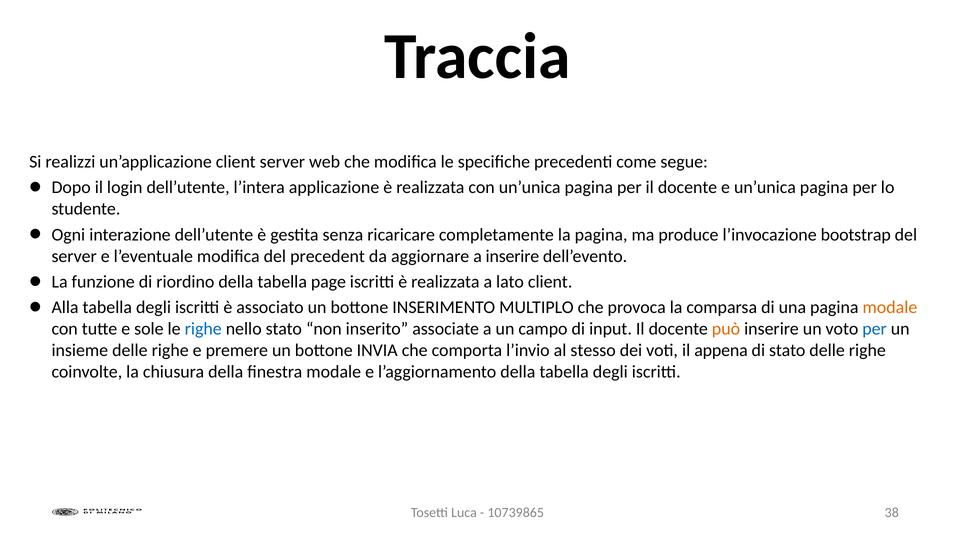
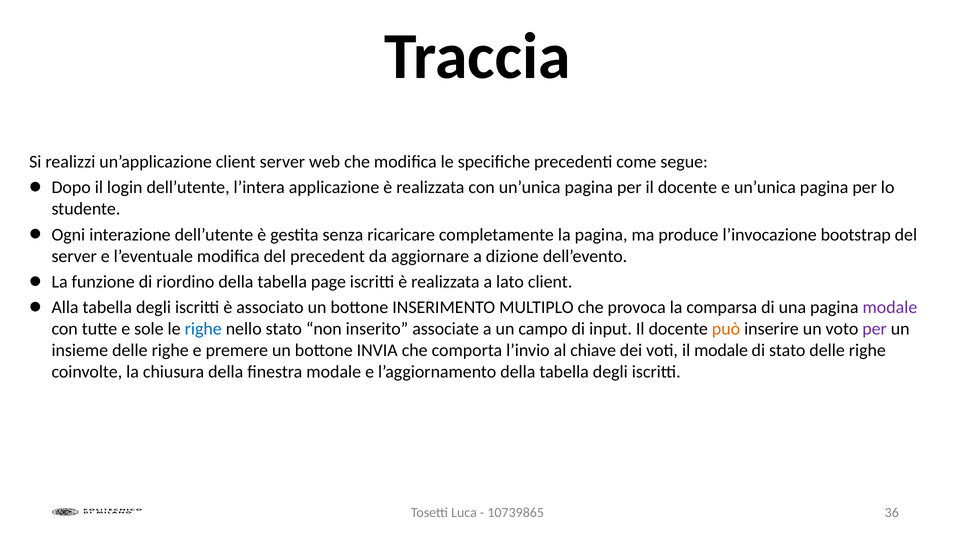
a inserire: inserire -> dizione
modale at (890, 308) colour: orange -> purple
per at (875, 329) colour: blue -> purple
stesso: stesso -> chiave
il appena: appena -> modale
38: 38 -> 36
